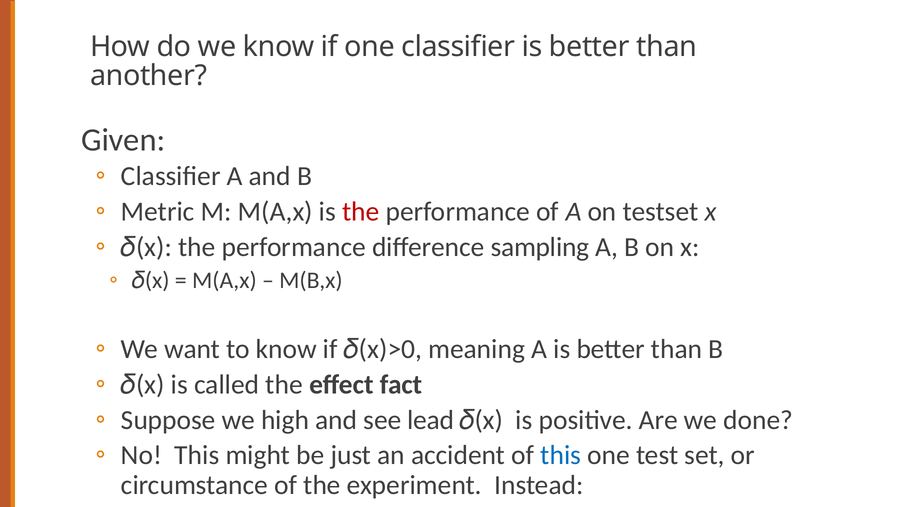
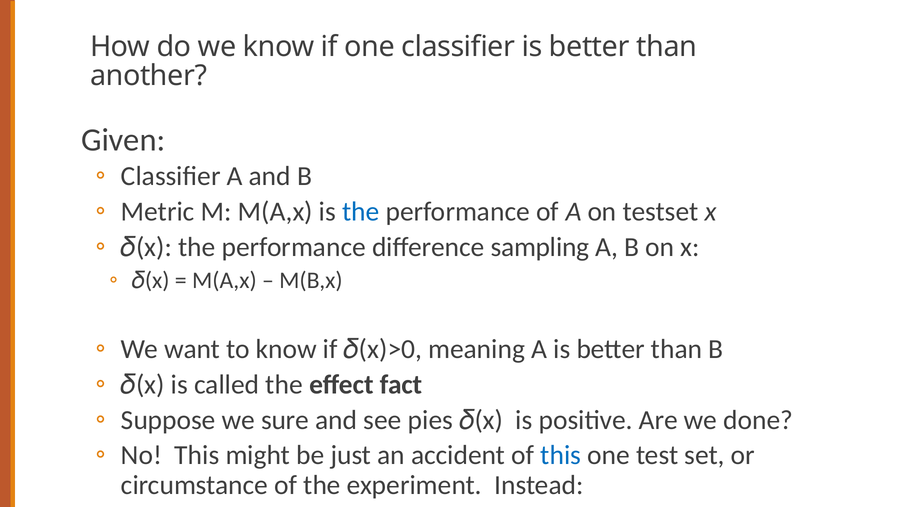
the at (361, 212) colour: red -> blue
high: high -> sure
lead: lead -> pies
